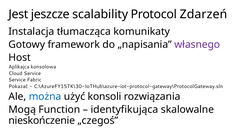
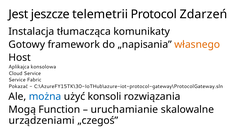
scalability: scalability -> telemetrii
własnego colour: purple -> orange
identyfikująca: identyfikująca -> uruchamianie
nieskończenie: nieskończenie -> urządzeniami
